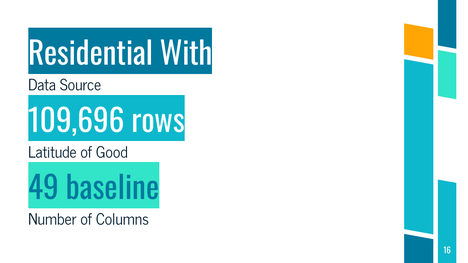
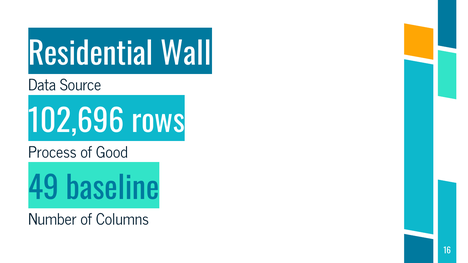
With: With -> Wall
109,696: 109,696 -> 102,696
Latitude: Latitude -> Process
